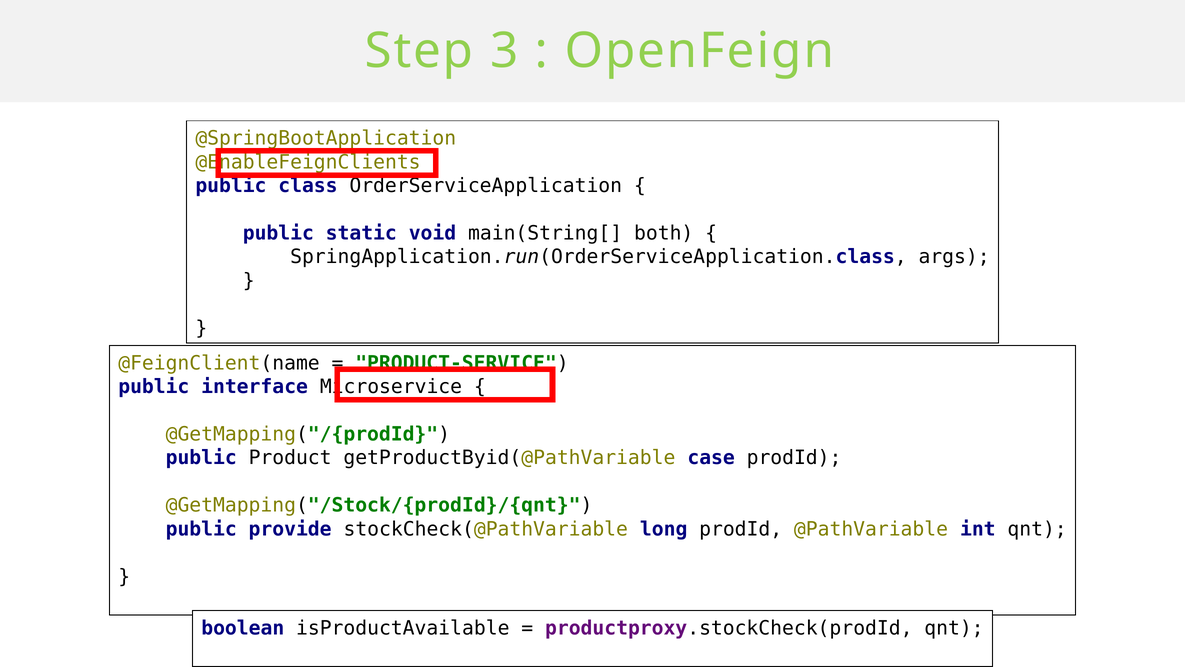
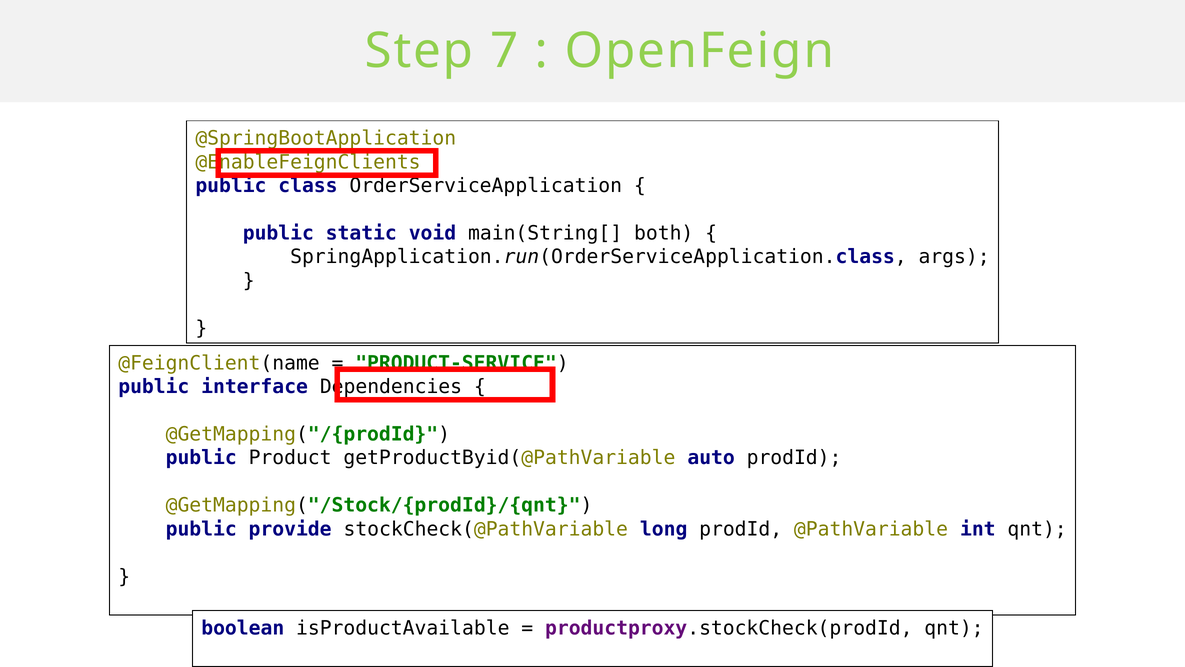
3: 3 -> 7
Microservice: Microservice -> Dependencies
case: case -> auto
